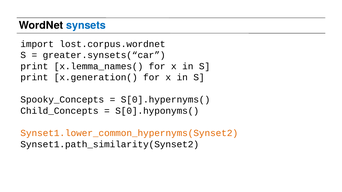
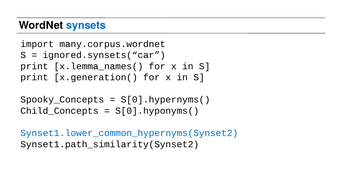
lost.corpus.wordnet: lost.corpus.wordnet -> many.corpus.wordnet
greater.synsets(“car: greater.synsets(“car -> ignored.synsets(“car
Synset1.lower_common_hypernyms(Synset2 colour: orange -> blue
